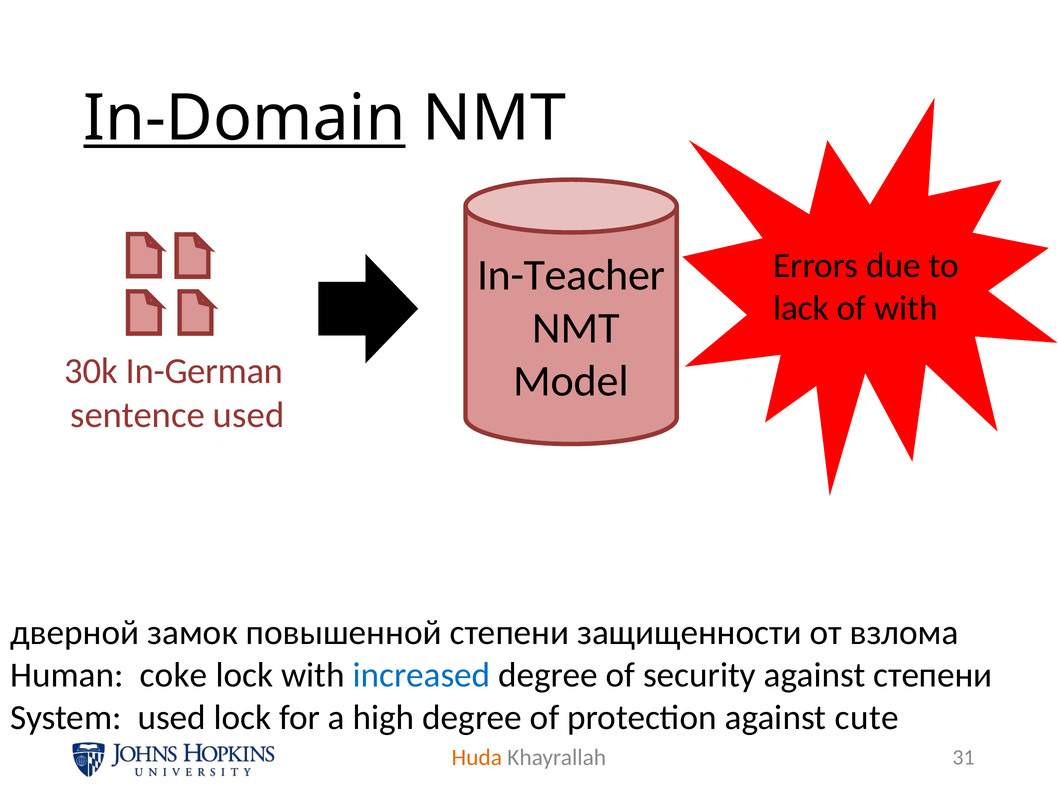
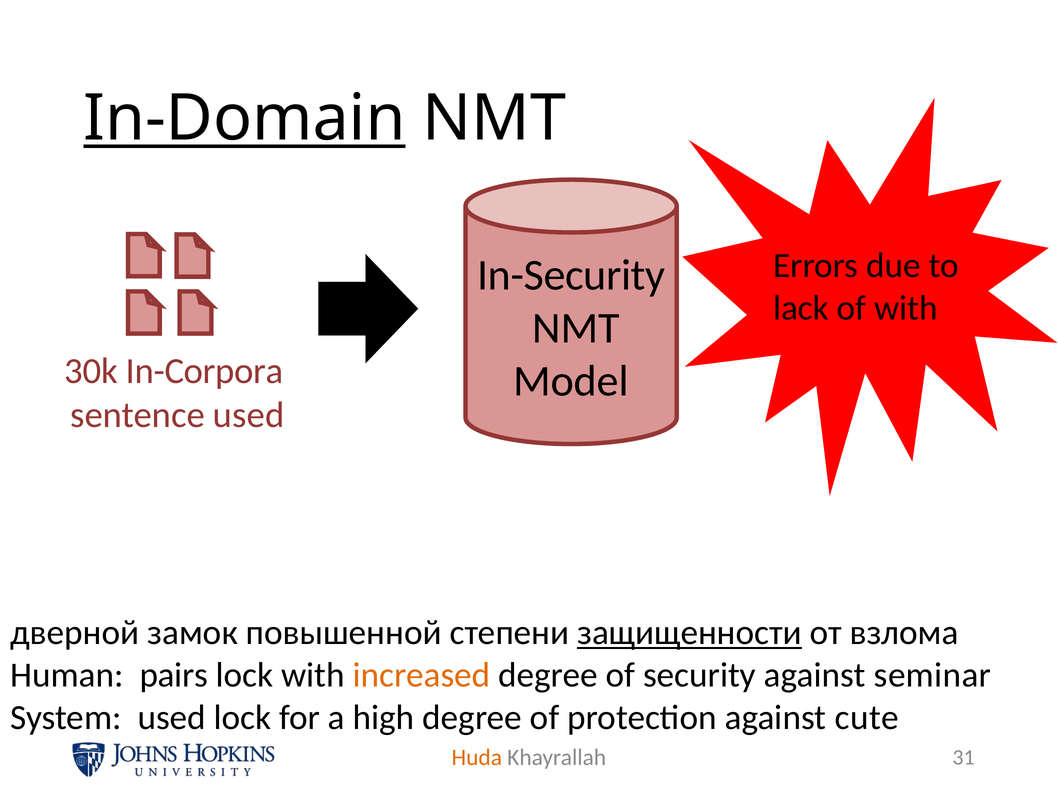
In-Teacher: In-Teacher -> In-Security
In-German: In-German -> In-Corpora
защищенности underline: none -> present
coke: coke -> pairs
increased colour: blue -> orange
against степени: степени -> seminar
